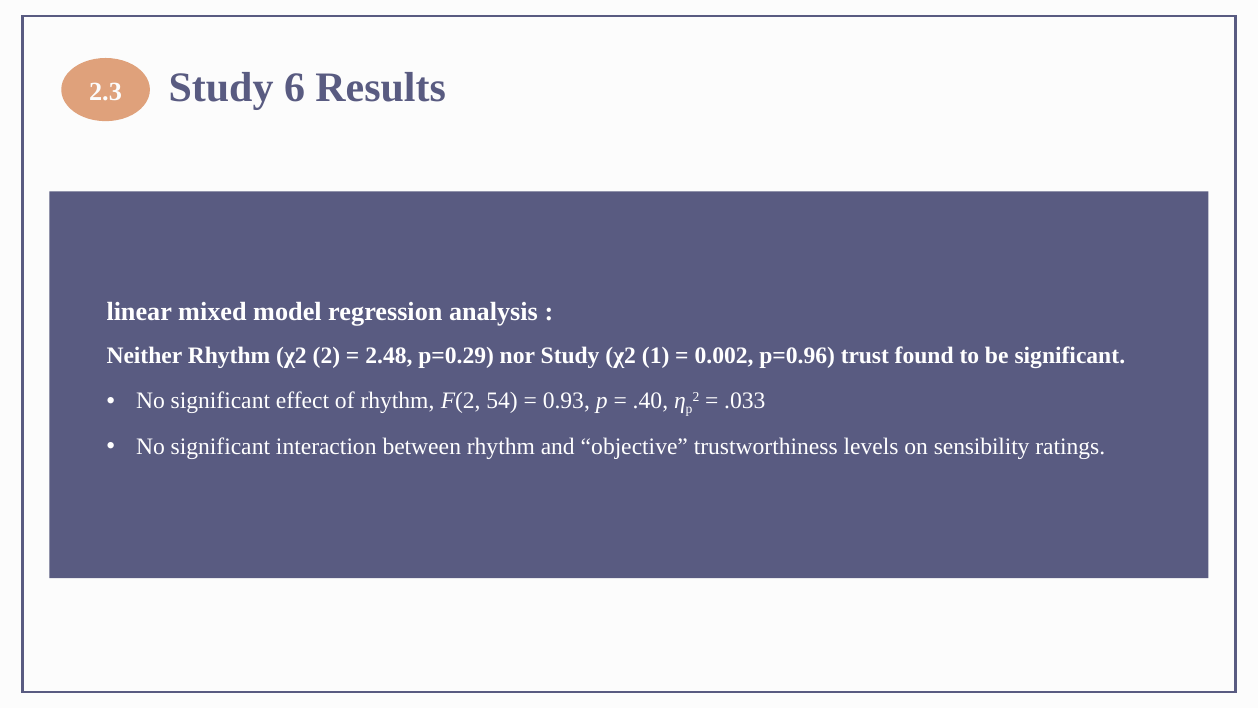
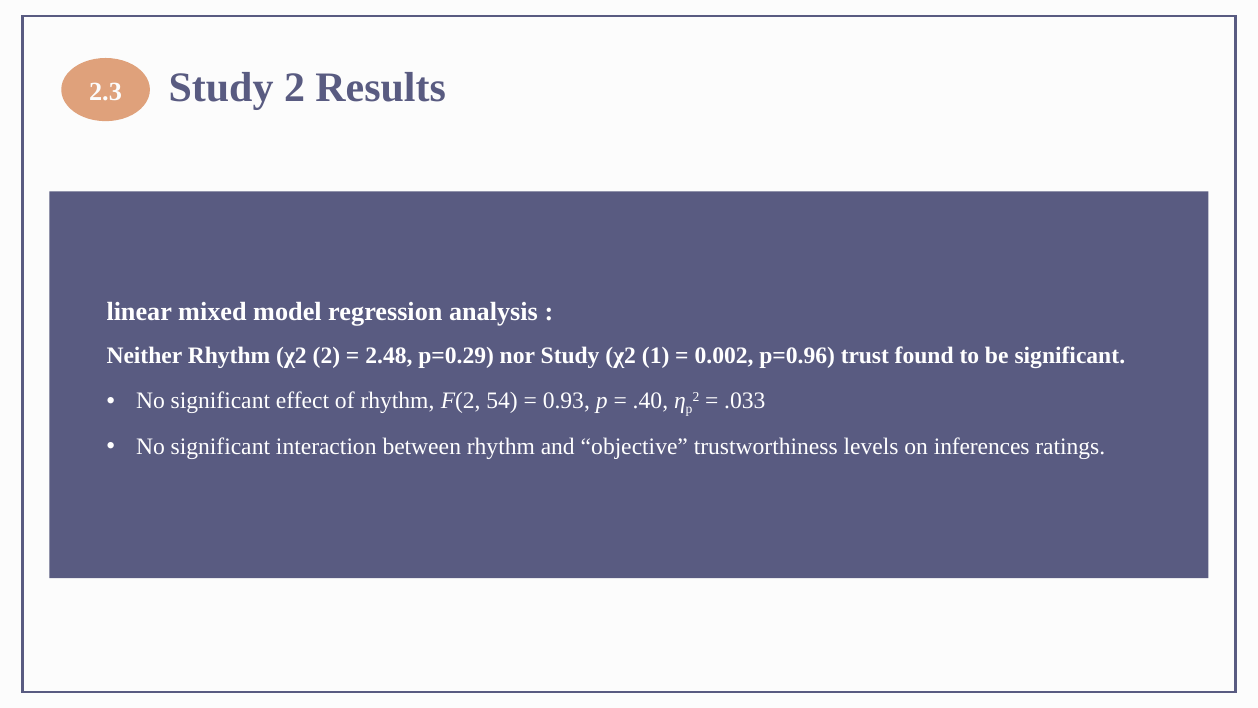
Study 6: 6 -> 2
sensibility: sensibility -> inferences
